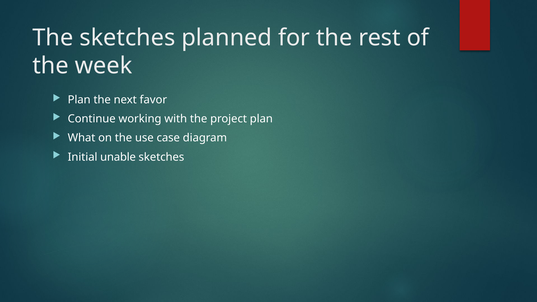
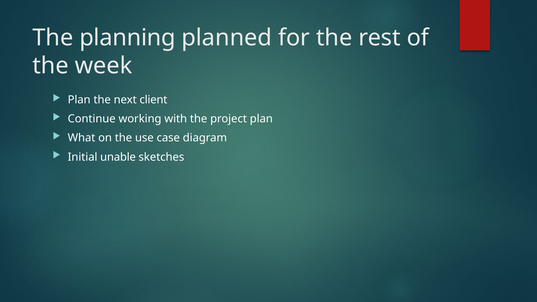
The sketches: sketches -> planning
favor: favor -> client
